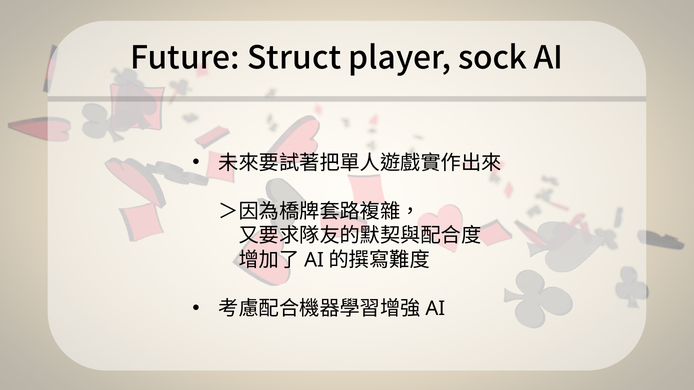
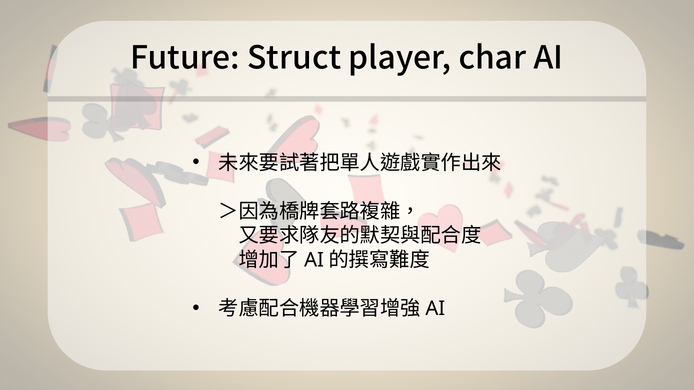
sock: sock -> char
